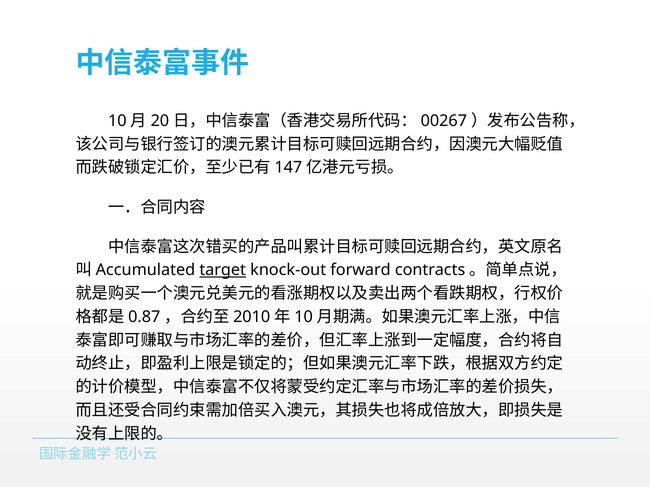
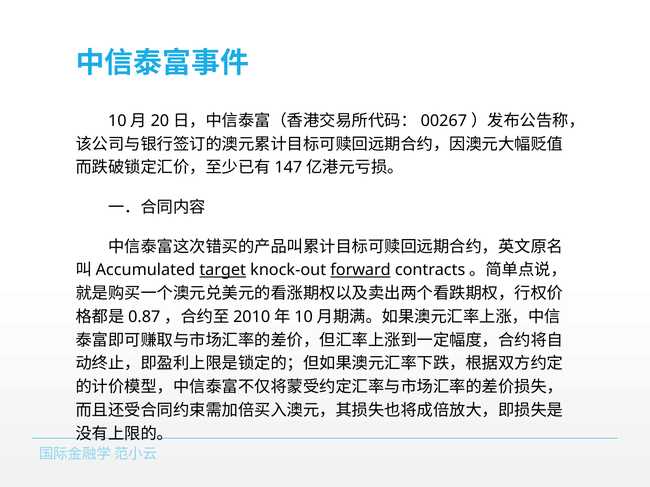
forward underline: none -> present
